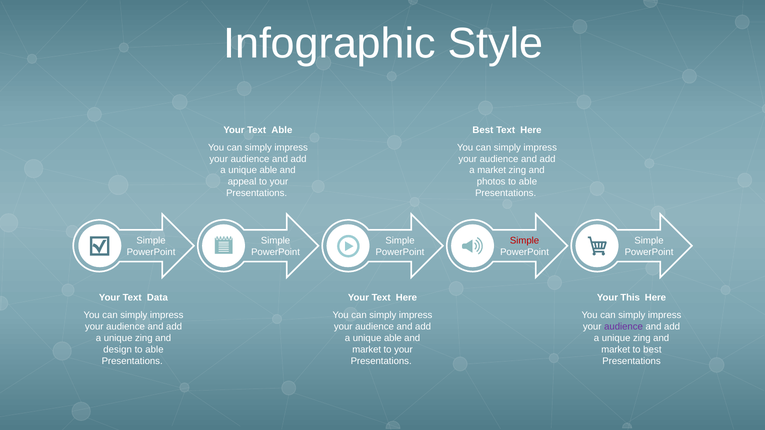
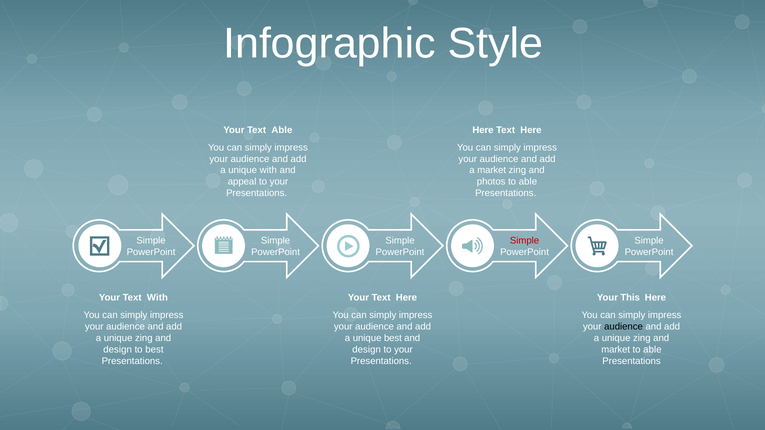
Best at (483, 130): Best -> Here
able at (268, 170): able -> with
Text Data: Data -> With
audience at (624, 327) colour: purple -> black
able at (393, 338): able -> best
able at (154, 350): able -> best
market at (367, 350): market -> design
best at (652, 350): best -> able
